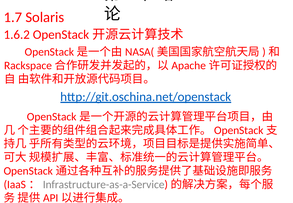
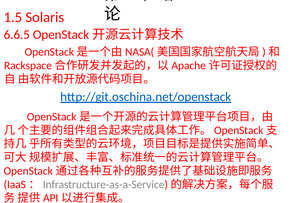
1.7: 1.7 -> 1.5
1.6.2: 1.6.2 -> 6.6.5
